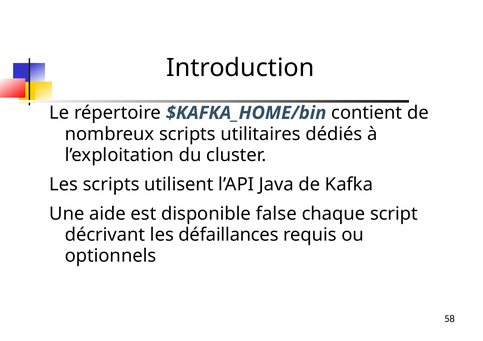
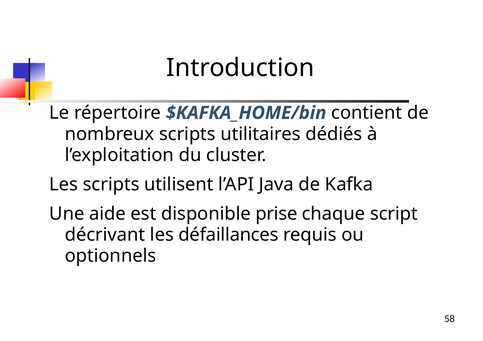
false: false -> prise
